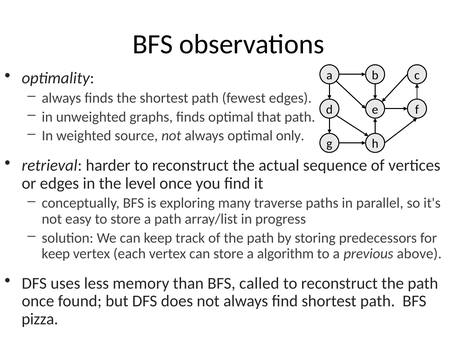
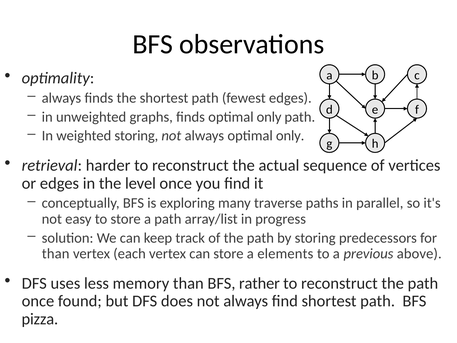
finds optimal that: that -> only
weighted source: source -> storing
keep at (56, 253): keep -> than
algorithm: algorithm -> elements
called: called -> rather
